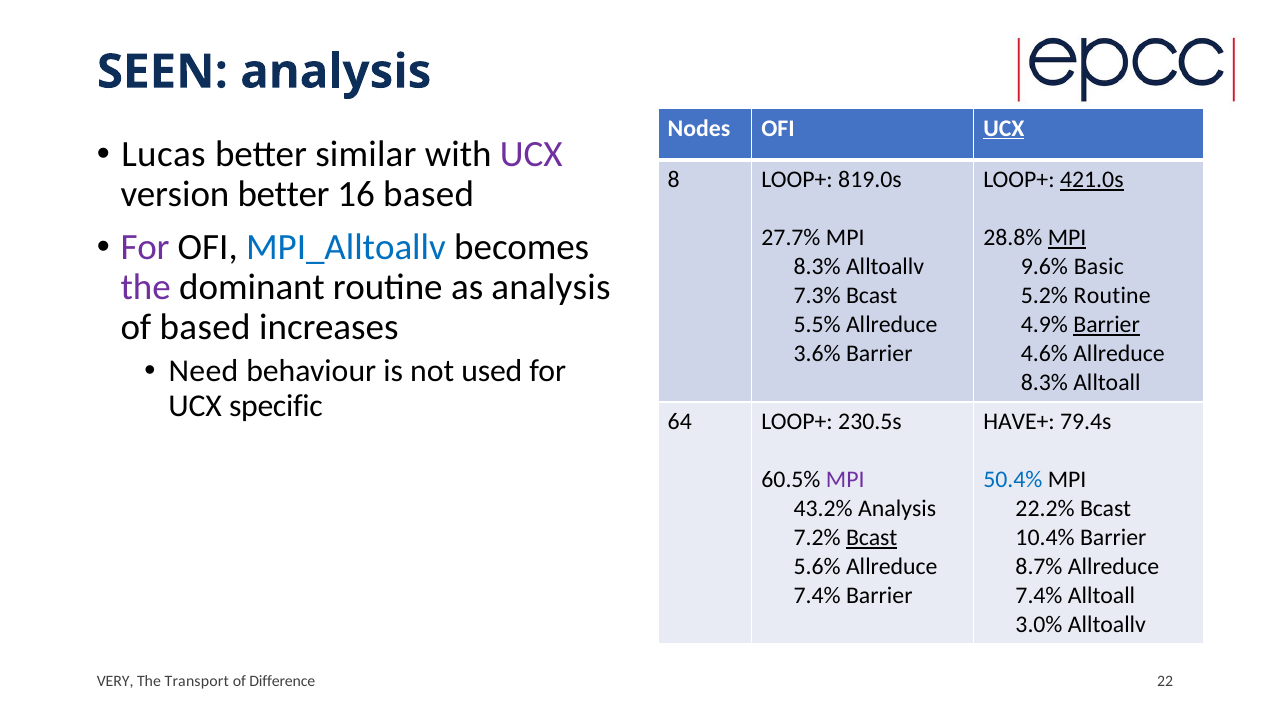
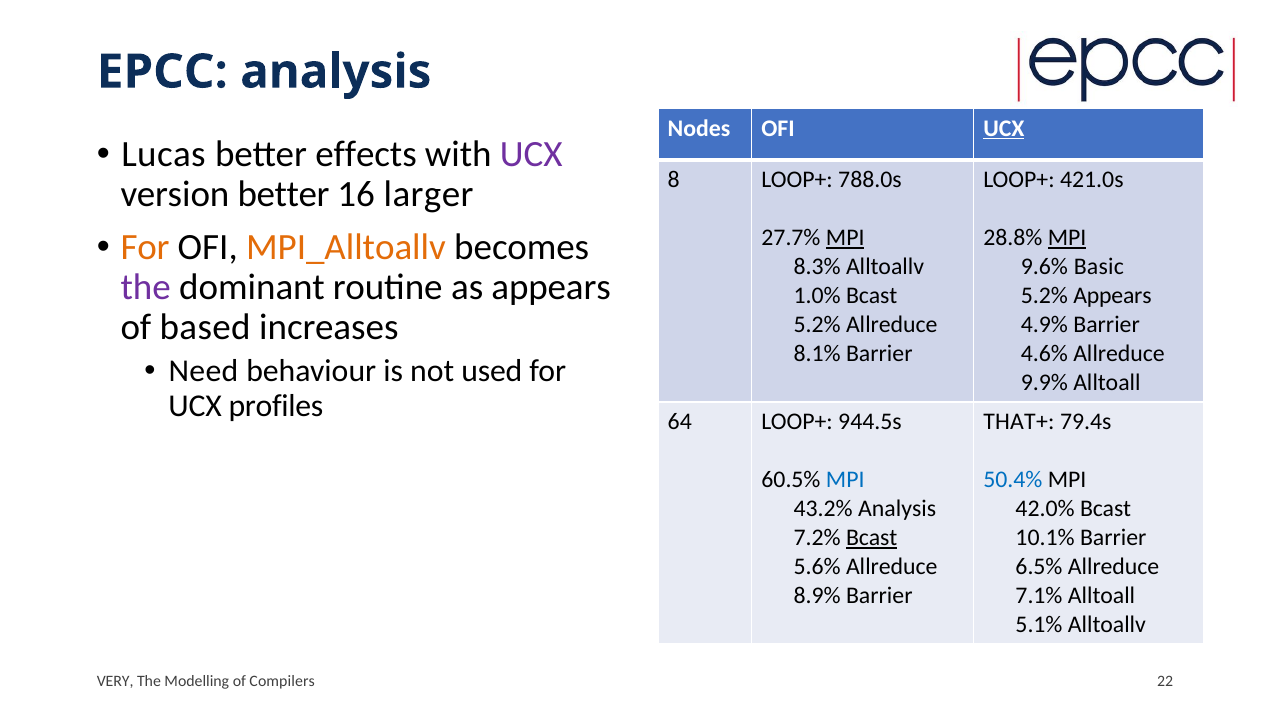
SEEN: SEEN -> EPCC
similar: similar -> effects
819.0s: 819.0s -> 788.0s
421.0s underline: present -> none
16 based: based -> larger
MPI at (845, 238) underline: none -> present
For at (145, 248) colour: purple -> orange
MPI_Alltoallv colour: blue -> orange
as analysis: analysis -> appears
7.3%: 7.3% -> 1.0%
5.2% Routine: Routine -> Appears
5.5% at (817, 325): 5.5% -> 5.2%
Barrier at (1107, 325) underline: present -> none
3.6%: 3.6% -> 8.1%
8.3% at (1044, 383): 8.3% -> 9.9%
specific: specific -> profiles
230.5s: 230.5s -> 944.5s
HAVE+: HAVE+ -> THAT+
MPI at (845, 480) colour: purple -> blue
22.2%: 22.2% -> 42.0%
10.4%: 10.4% -> 10.1%
8.7%: 8.7% -> 6.5%
7.4% at (817, 596): 7.4% -> 8.9%
7.4% at (1039, 596): 7.4% -> 7.1%
3.0%: 3.0% -> 5.1%
Transport: Transport -> Modelling
Difference: Difference -> Compilers
